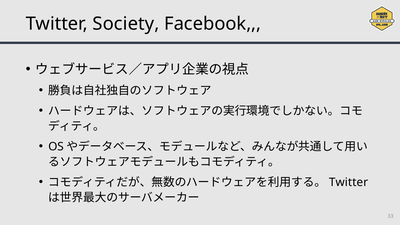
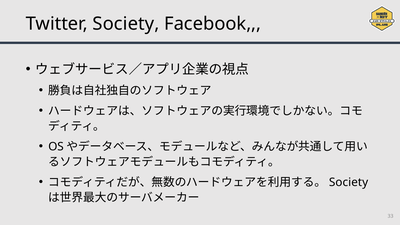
Twitter at (349, 182): Twitter -> Society
